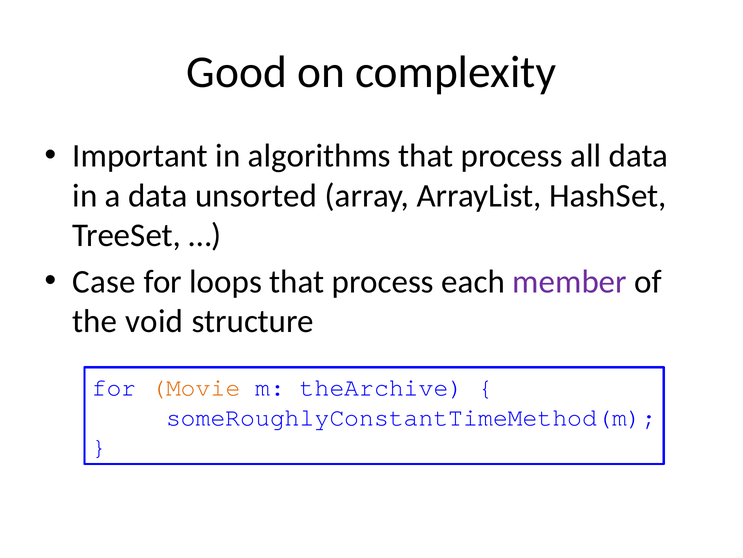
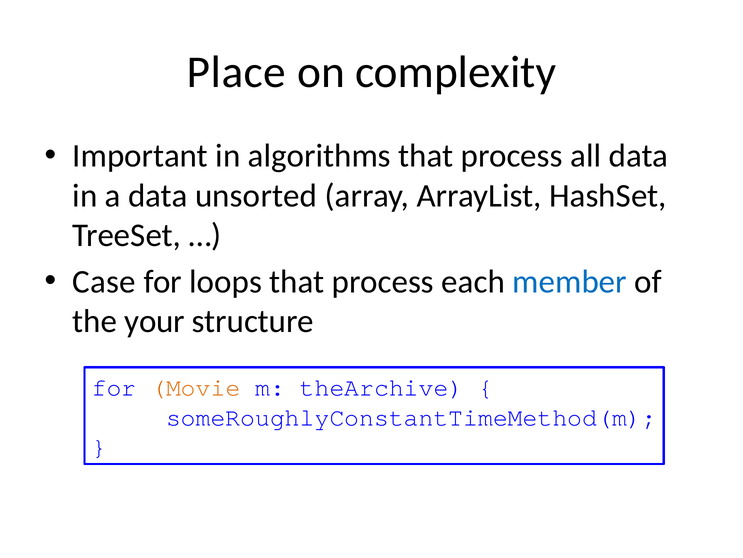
Good: Good -> Place
member colour: purple -> blue
void: void -> your
